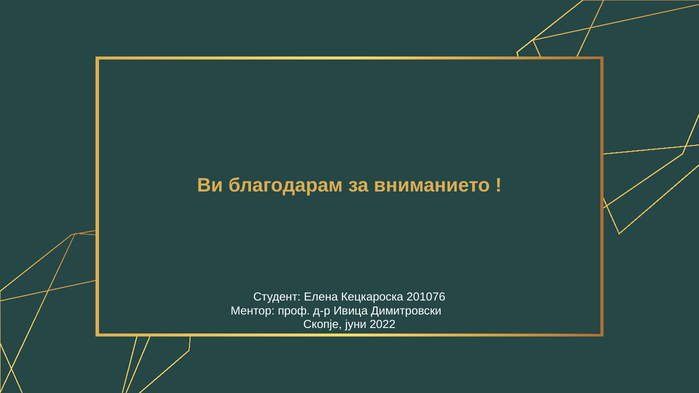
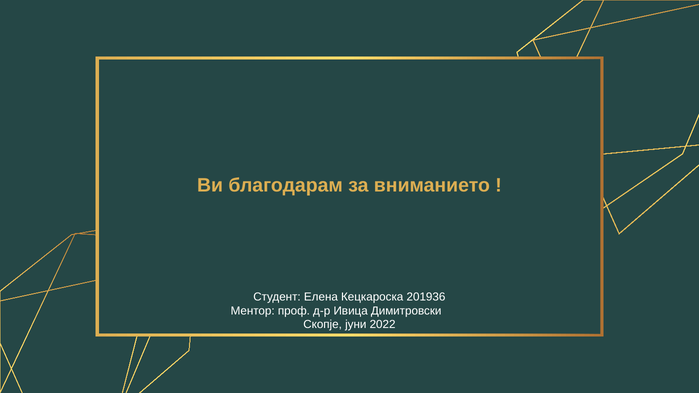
201076: 201076 -> 201936
